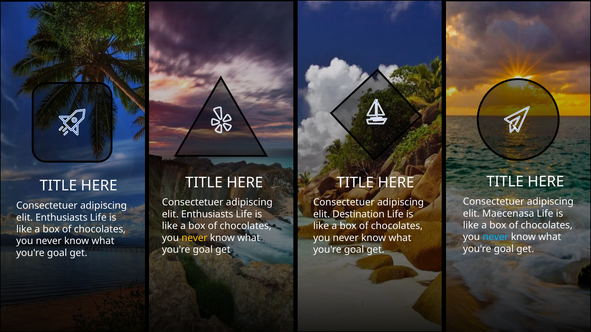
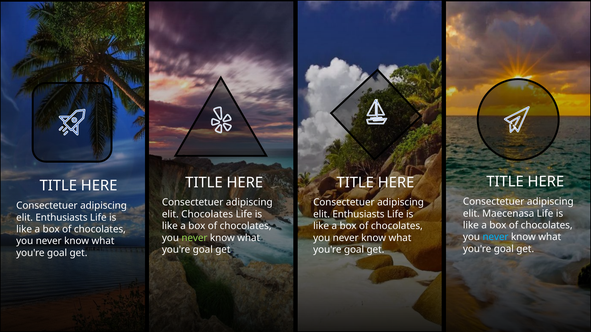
Enthusiasts at (207, 215): Enthusiasts -> Chocolates
Destination at (358, 215): Destination -> Enthusiasts
never at (194, 238) colour: yellow -> light green
